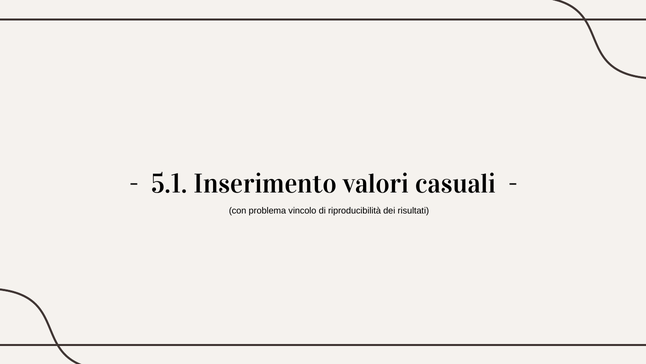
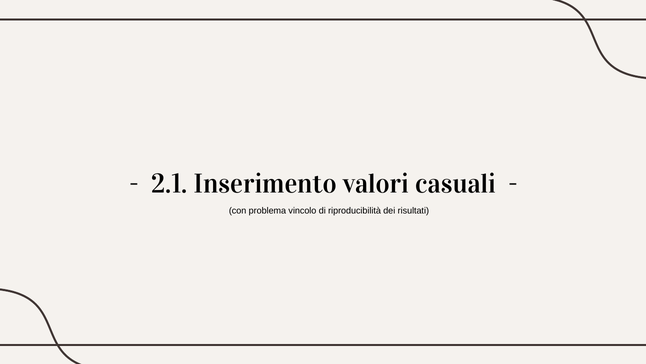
5.1: 5.1 -> 2.1
